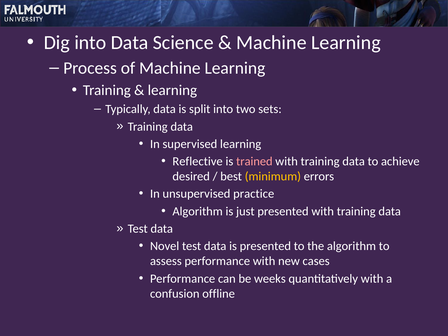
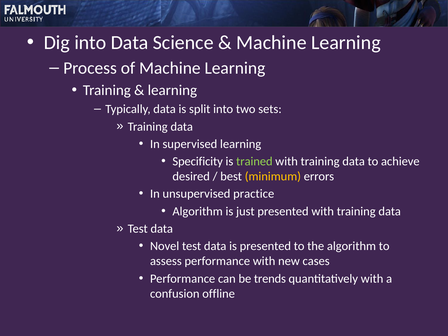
Reflective: Reflective -> Specificity
trained colour: pink -> light green
weeks: weeks -> trends
